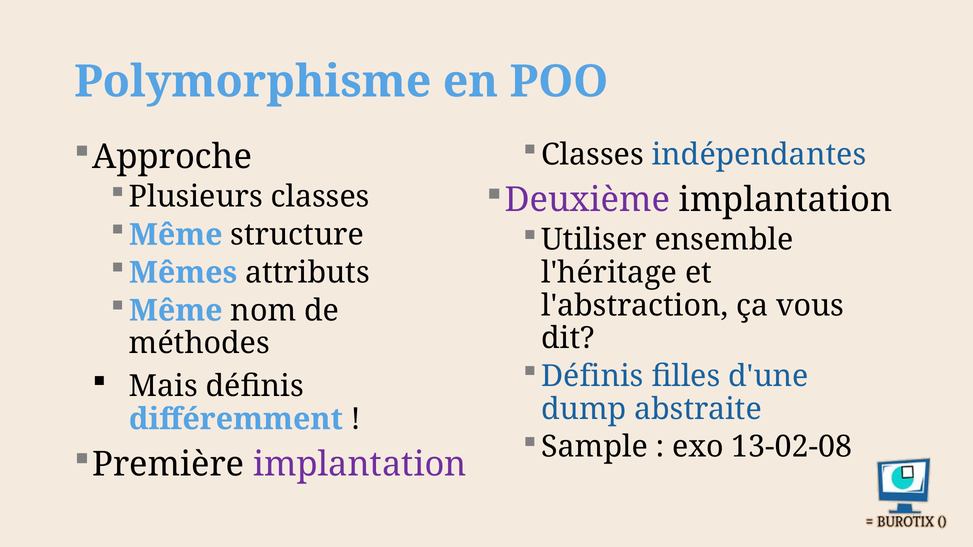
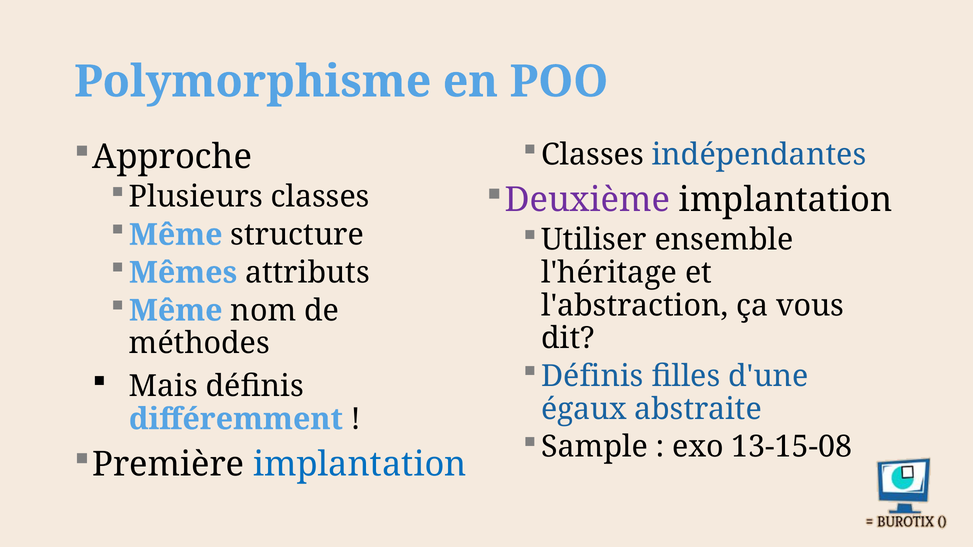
dump: dump -> égaux
13-02-08: 13-02-08 -> 13-15-08
implantation at (360, 465) colour: purple -> blue
